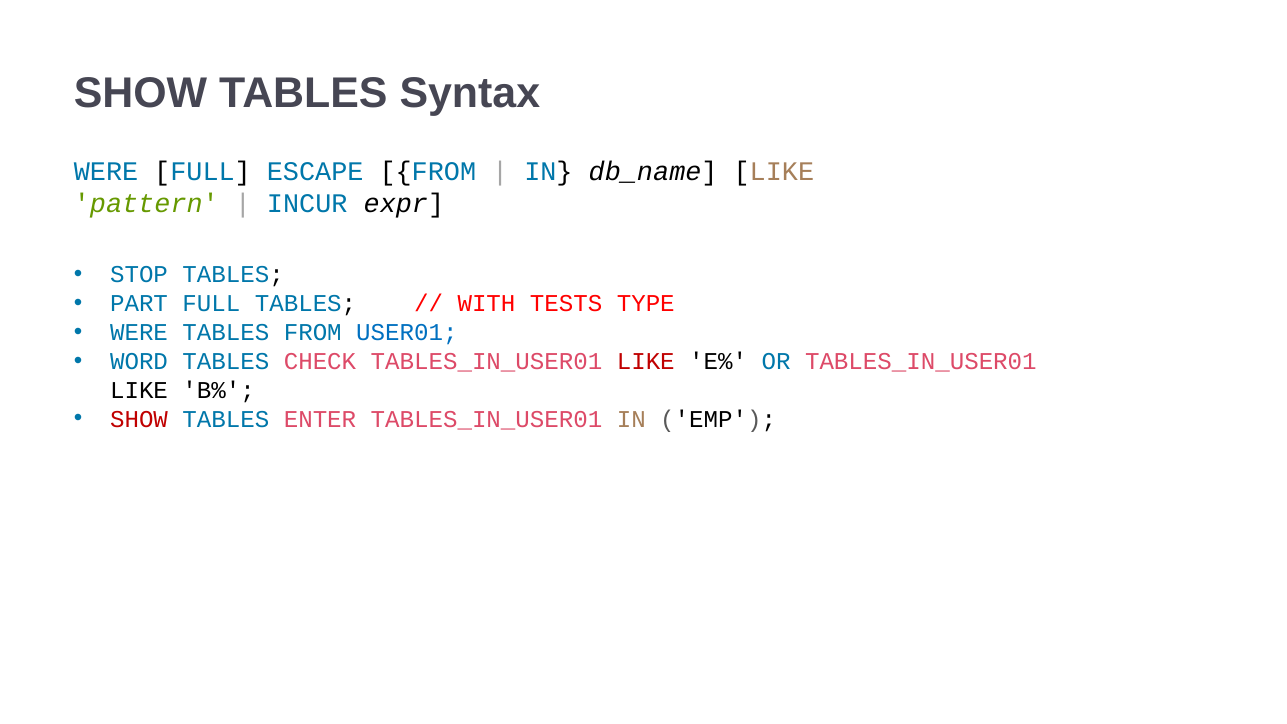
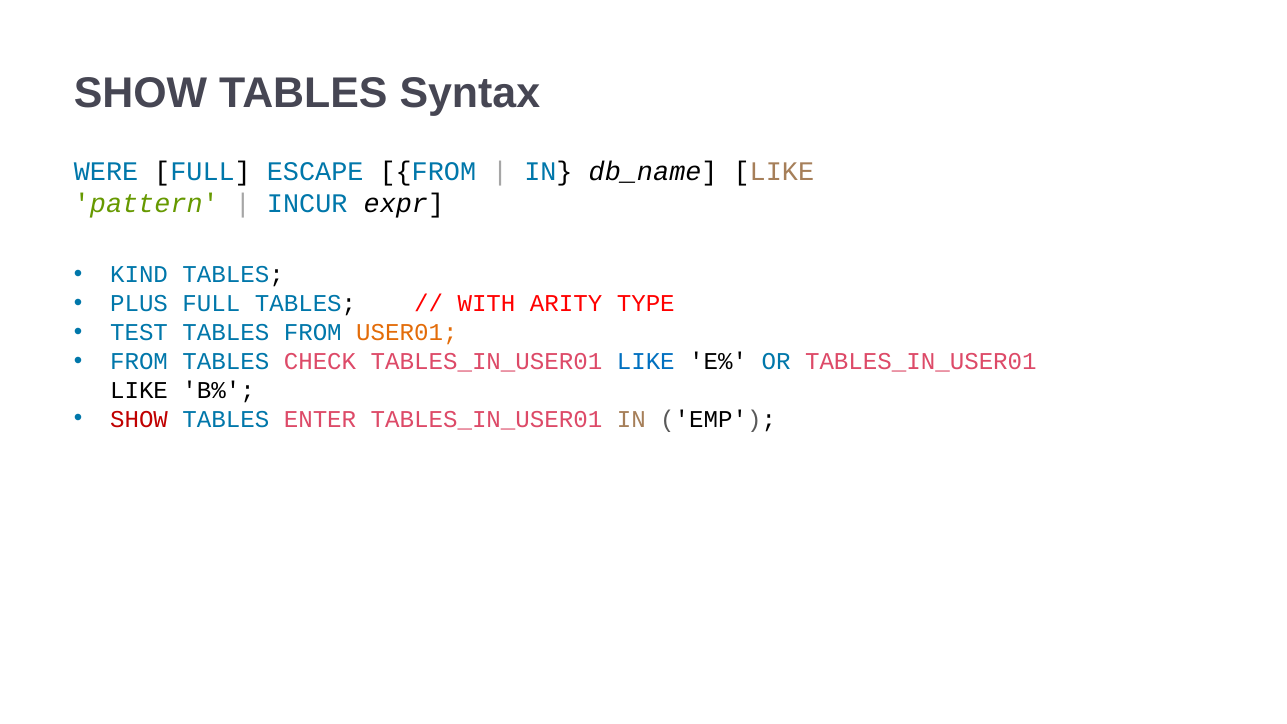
STOP: STOP -> KIND
PART: PART -> PLUS
TESTS: TESTS -> ARITY
WERE at (139, 332): WERE -> TEST
USER01 colour: blue -> orange
WORD at (139, 361): WORD -> FROM
LIKE at (646, 361) colour: red -> blue
